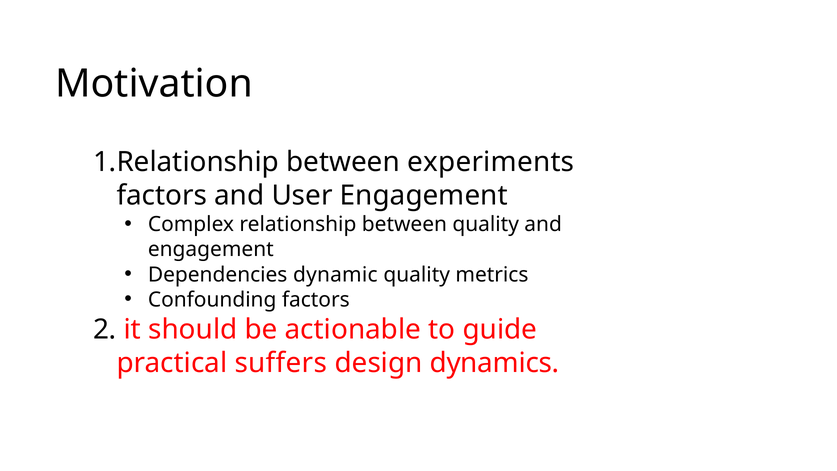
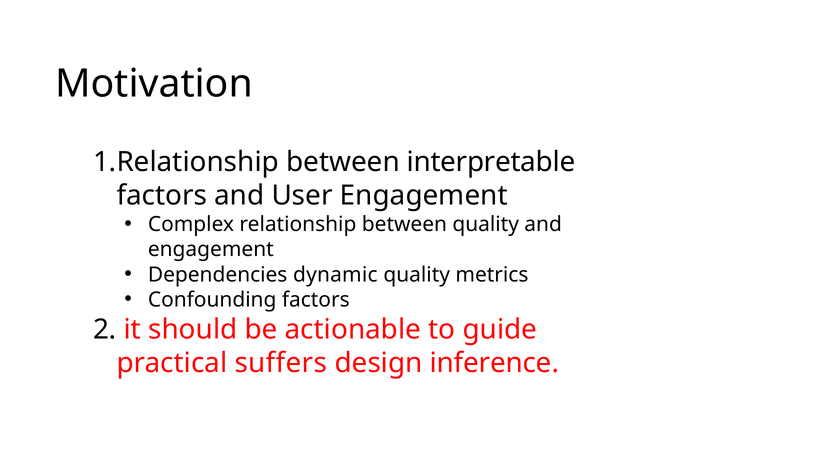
experiments: experiments -> interpretable
dynamics: dynamics -> inference
